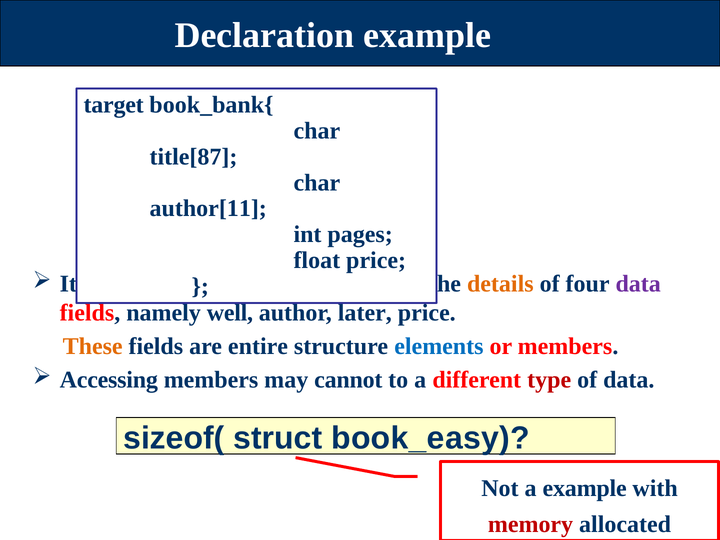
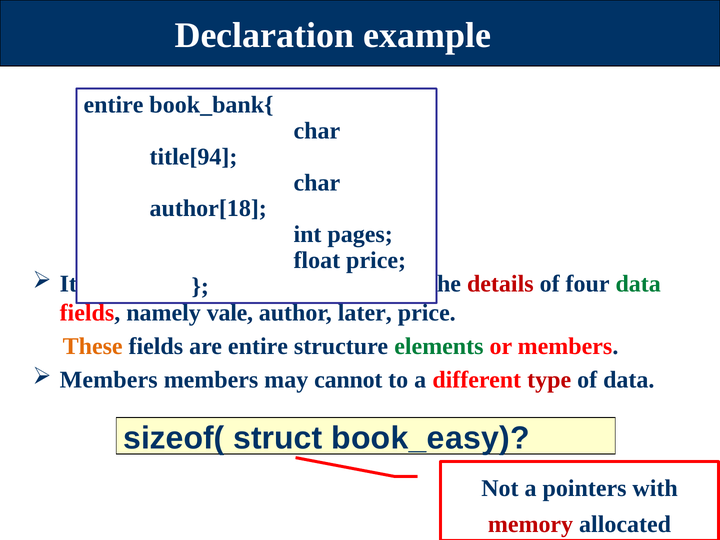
target at (114, 105): target -> entire
title[87: title[87 -> title[94
author[11: author[11 -> author[18
details colour: orange -> red
data at (638, 284) colour: purple -> green
well: well -> vale
elements colour: blue -> green
Accessing at (109, 380): Accessing -> Members
a example: example -> pointers
